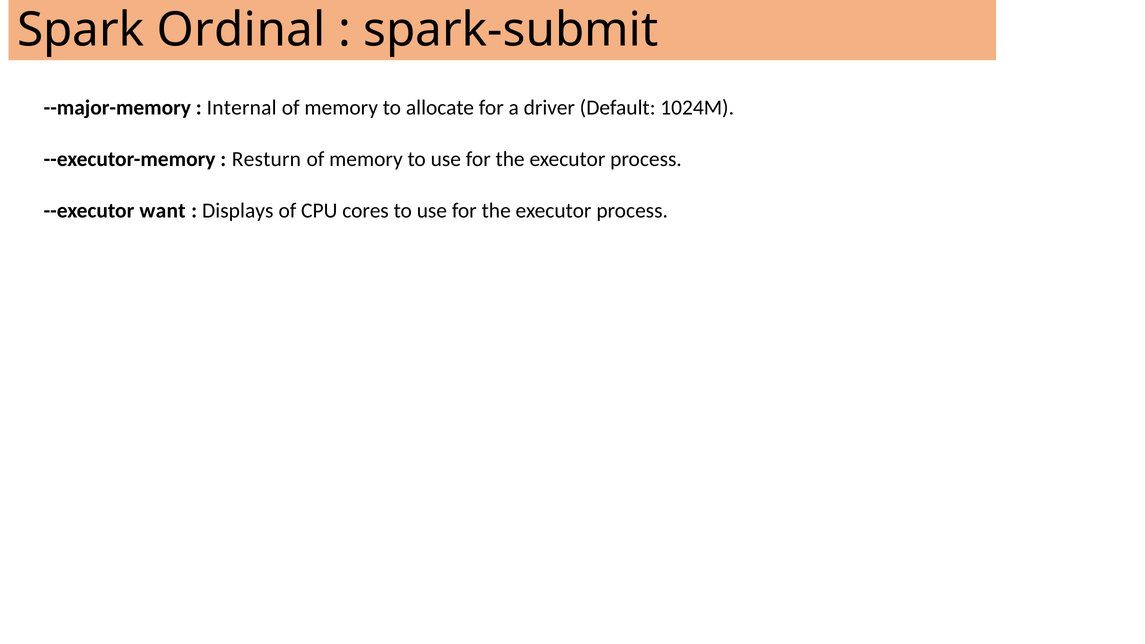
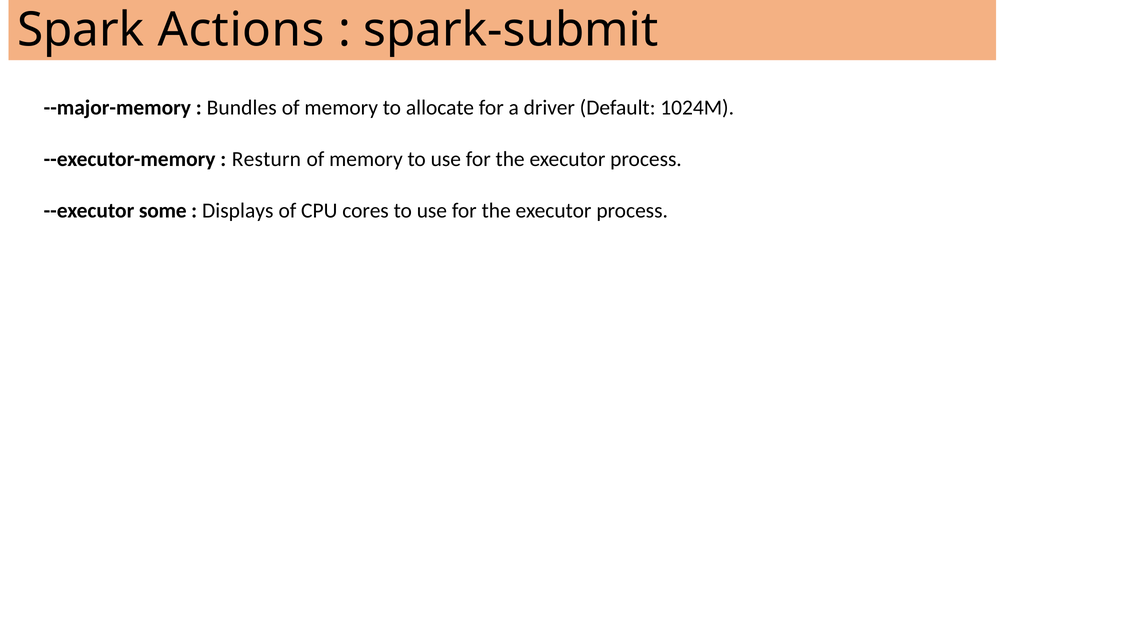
Ordinal: Ordinal -> Actions
Internal: Internal -> Bundles
want: want -> some
